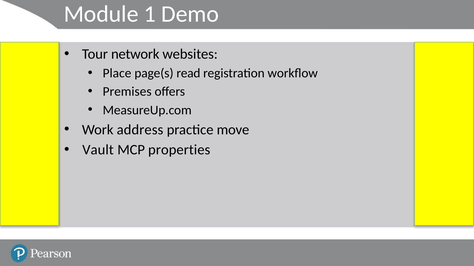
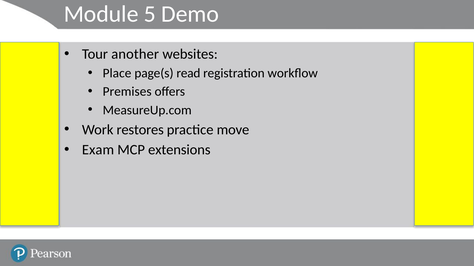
1: 1 -> 5
network: network -> another
address: address -> restores
Vault: Vault -> Exam
properties: properties -> extensions
